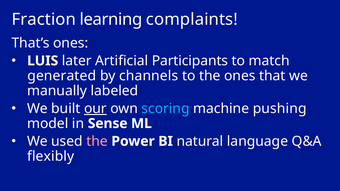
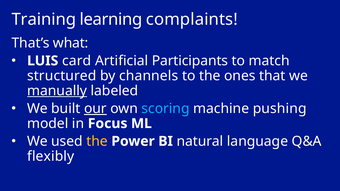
Fraction: Fraction -> Training
That’s ones: ones -> what
later: later -> card
generated: generated -> structured
manually underline: none -> present
Sense: Sense -> Focus
the at (97, 141) colour: pink -> yellow
